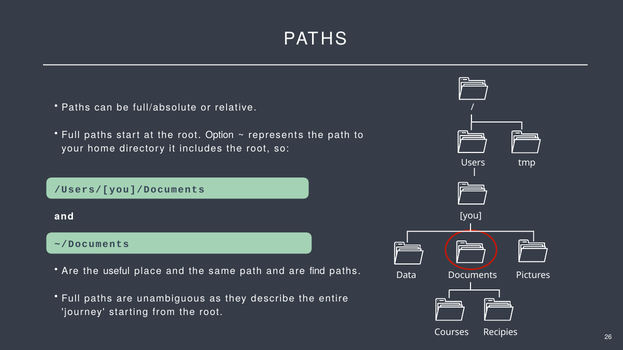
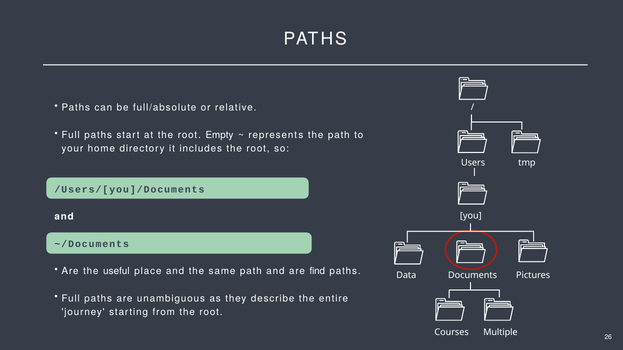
Option: Option -> Empty
Recipies: Recipies -> Multiple
